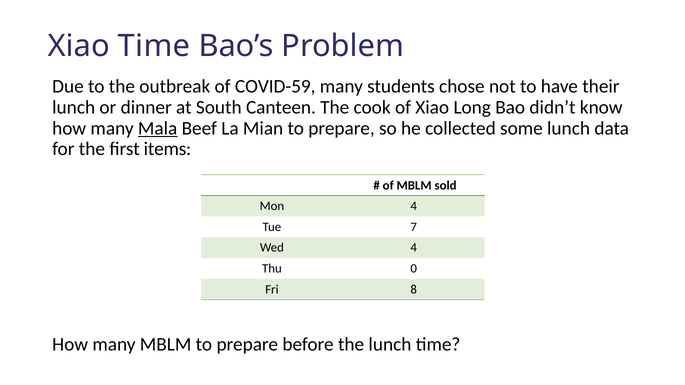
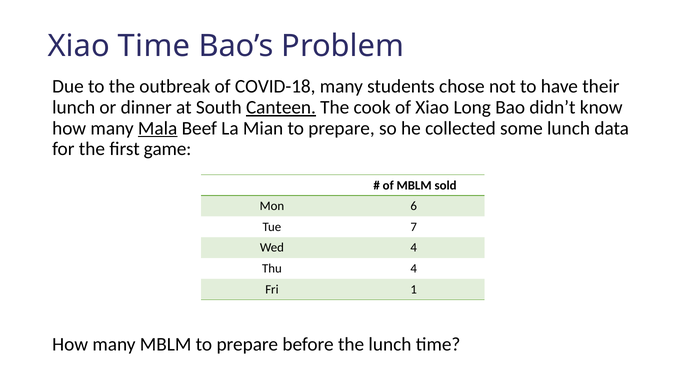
COVID-59: COVID-59 -> COVID-18
Canteen underline: none -> present
items: items -> game
Mon 4: 4 -> 6
Thu 0: 0 -> 4
8: 8 -> 1
